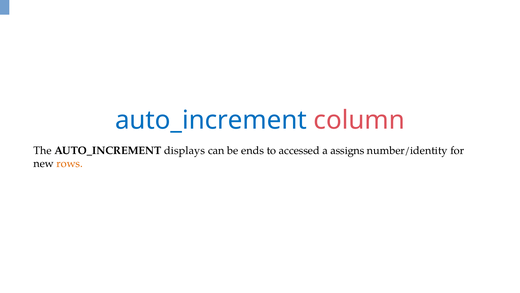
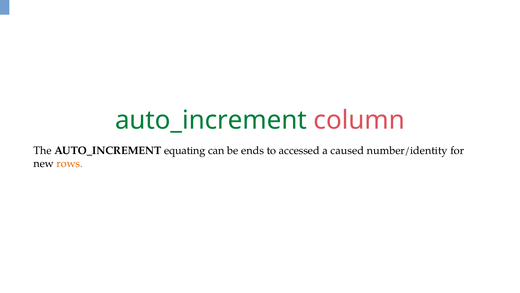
auto_increment at (211, 120) colour: blue -> green
displays: displays -> equating
assigns: assigns -> caused
